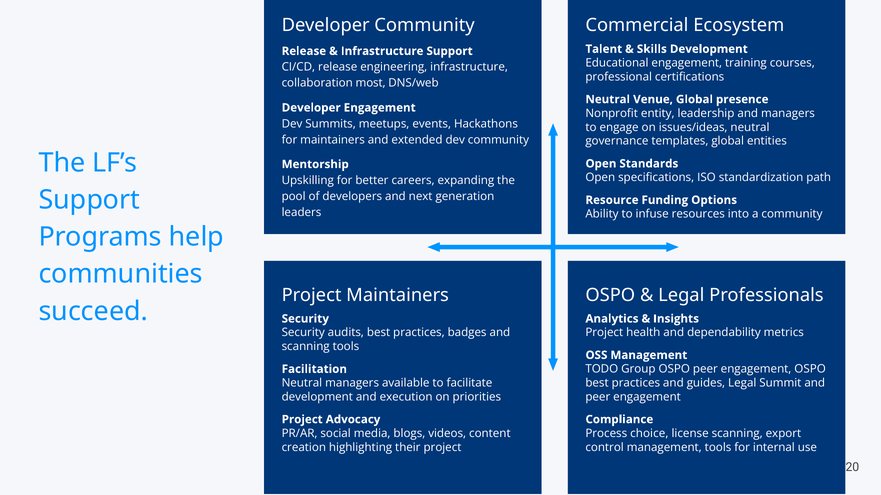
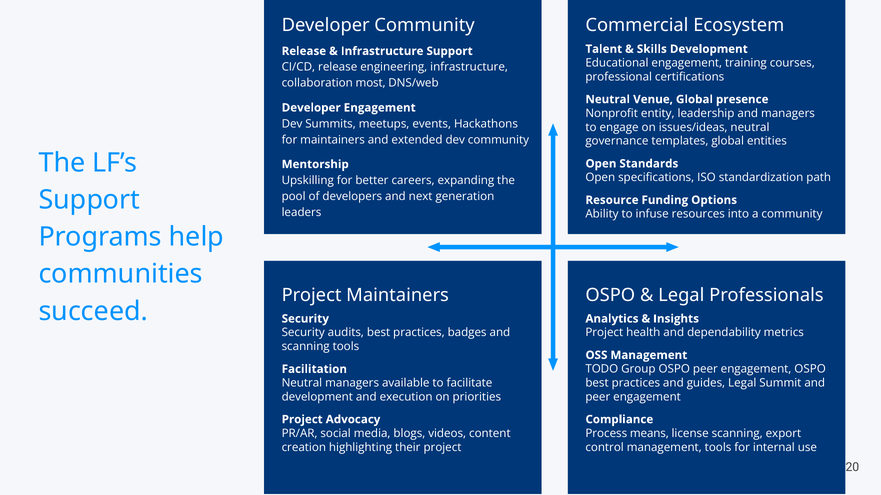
choice: choice -> means
